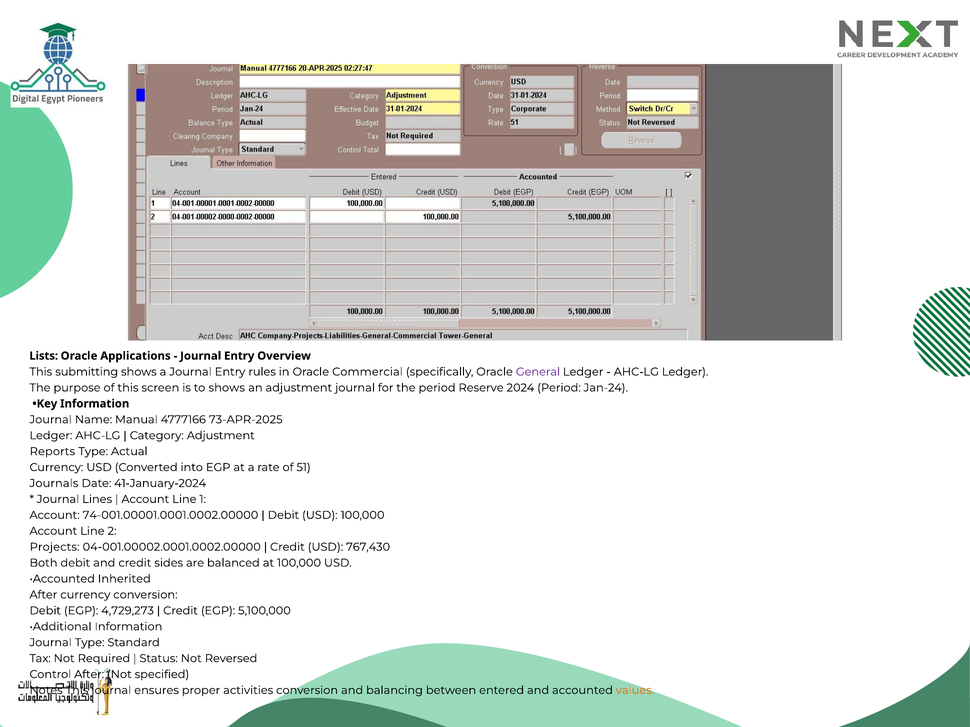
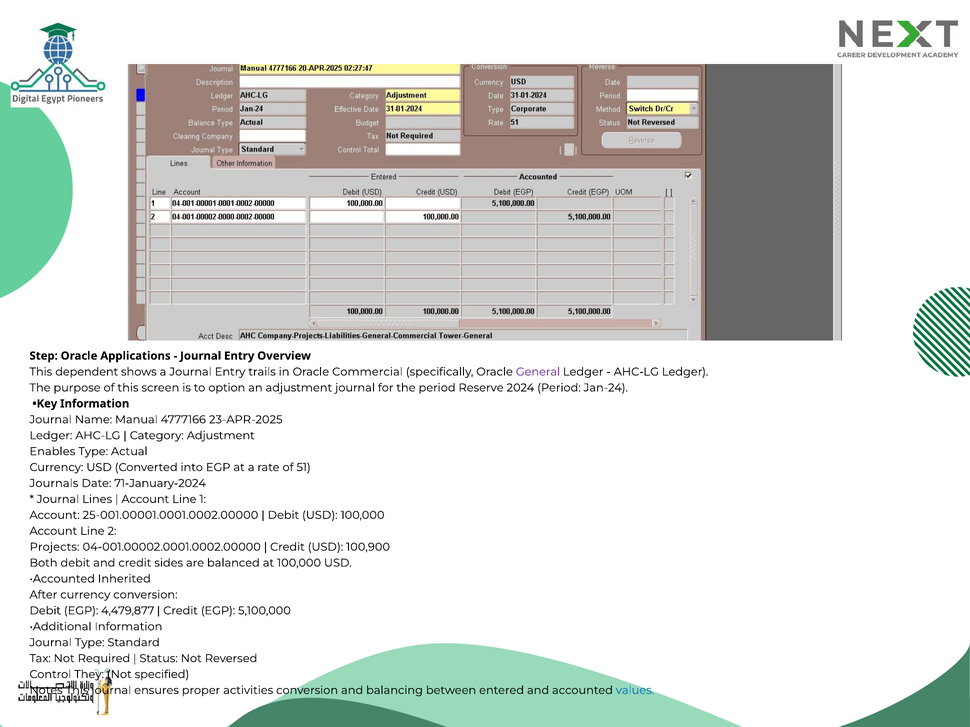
Lists: Lists -> Step
submitting: submitting -> dependent
rules: rules -> trails
to shows: shows -> option
73-APR-2025: 73-APR-2025 -> 23-APR-2025
Reports: Reports -> Enables
41-January-2024: 41-January-2024 -> 71-January-2024
74-001.00001.0001.0002.00000: 74-001.00001.0001.0002.00000 -> 25-001.00001.0001.0002.00000
767,430: 767,430 -> 100,900
4,729,273: 4,729,273 -> 4,479,877
Control After: After -> They
values colour: orange -> blue
